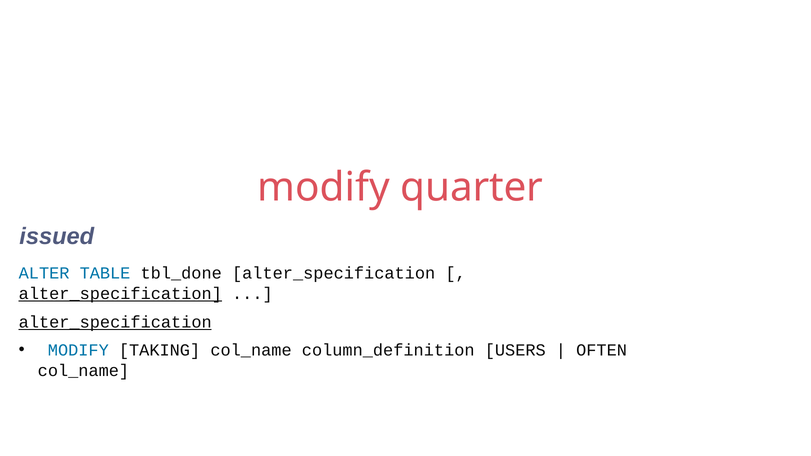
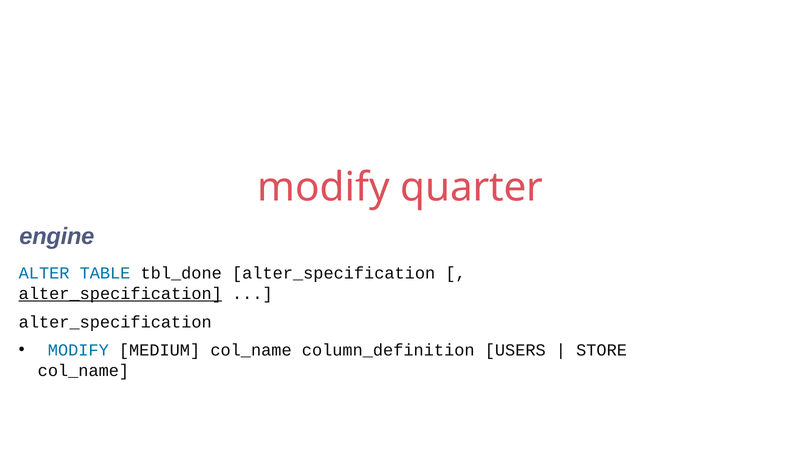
issued: issued -> engine
alter_specification at (115, 322) underline: present -> none
TAKING: TAKING -> MEDIUM
OFTEN: OFTEN -> STORE
